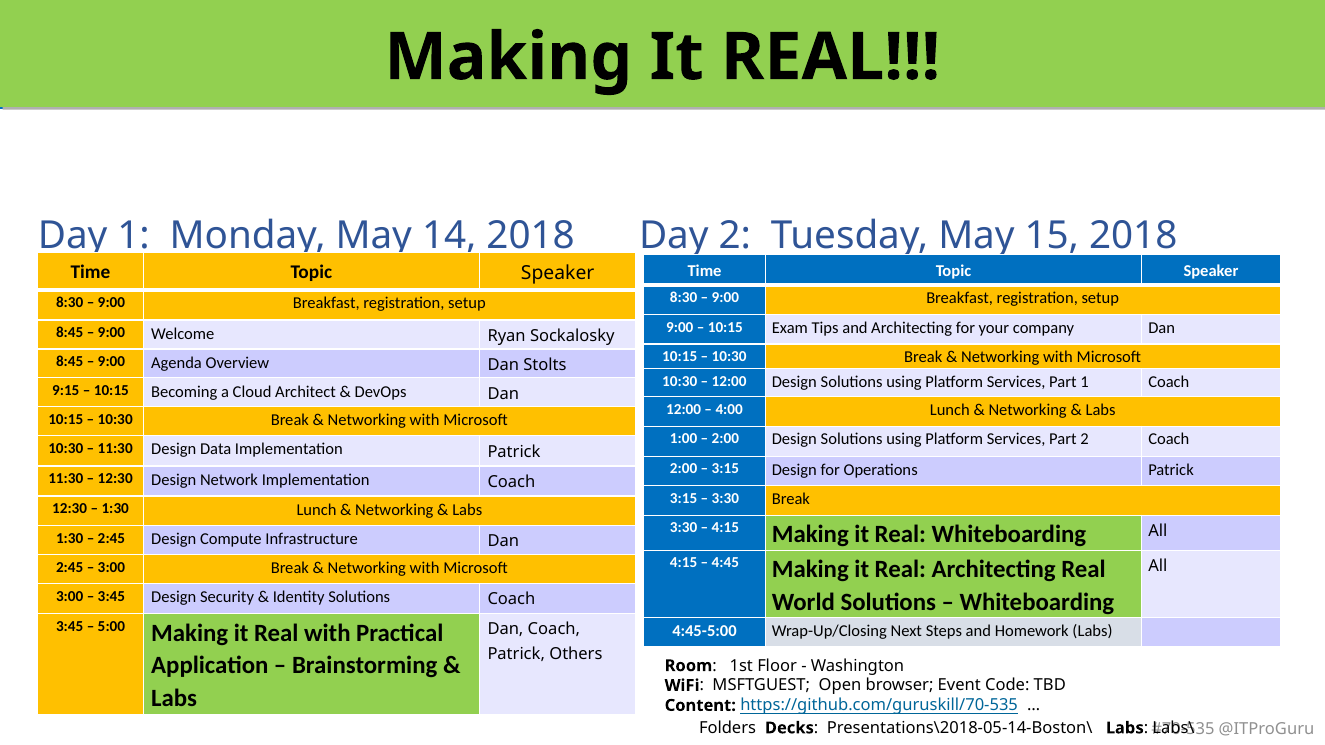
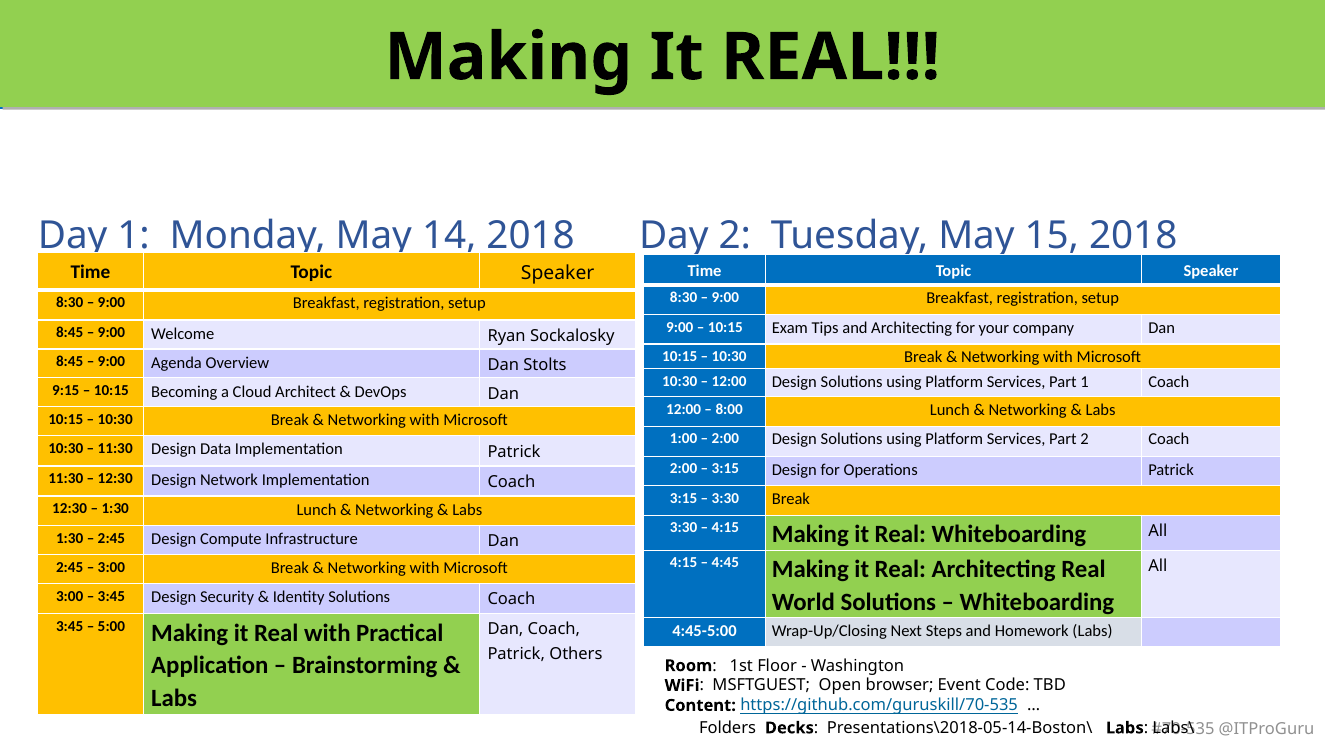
4:00: 4:00 -> 8:00
